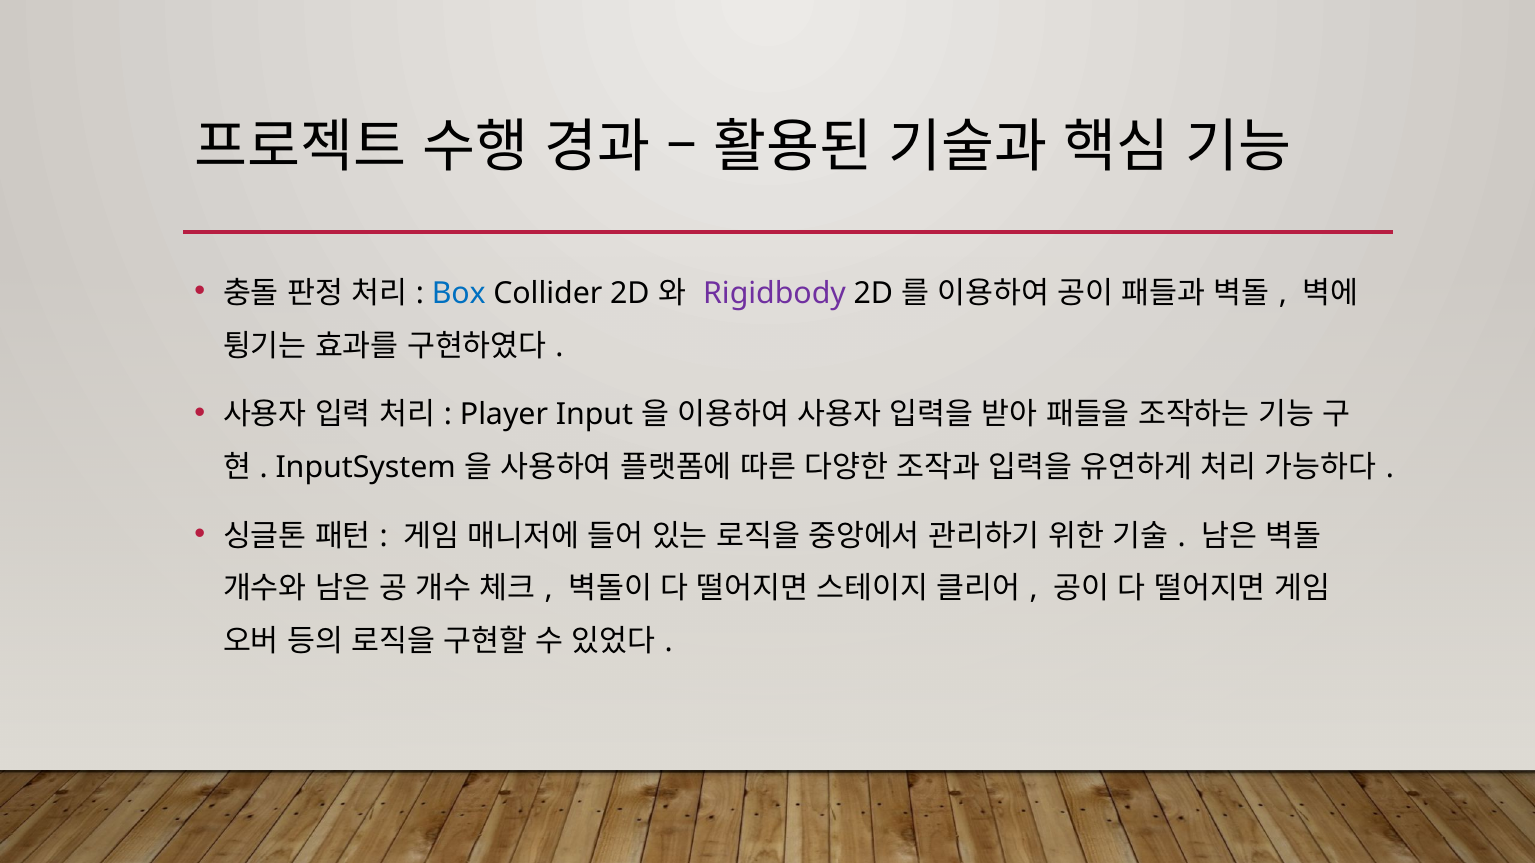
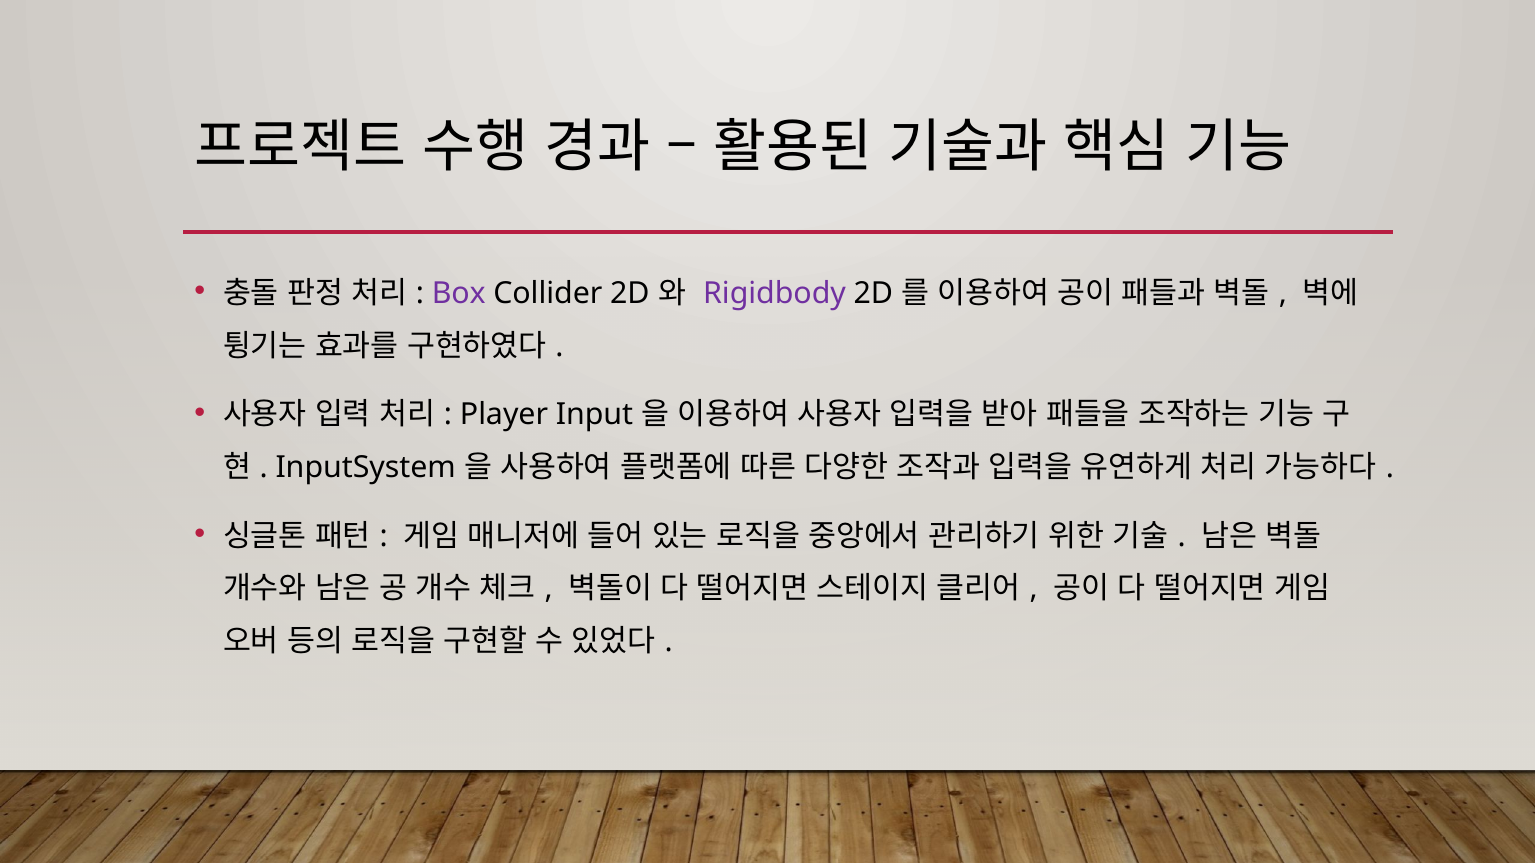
Box colour: blue -> purple
